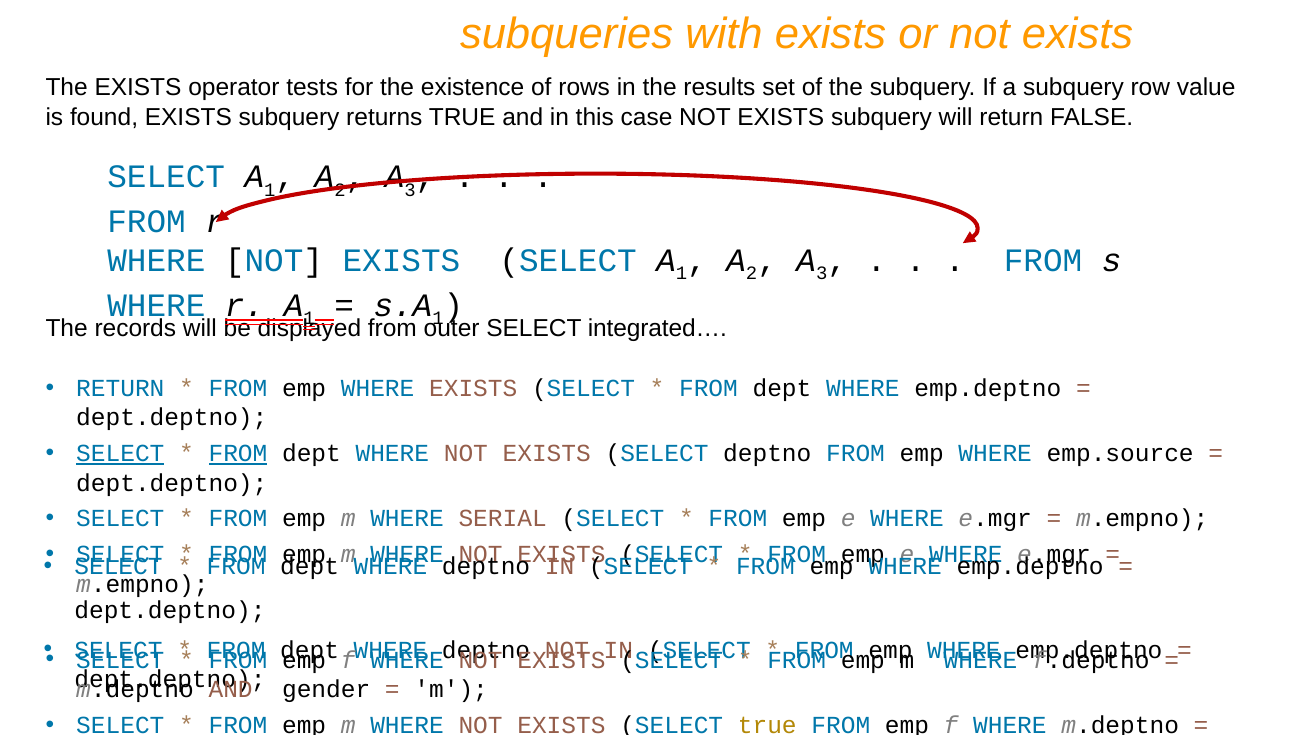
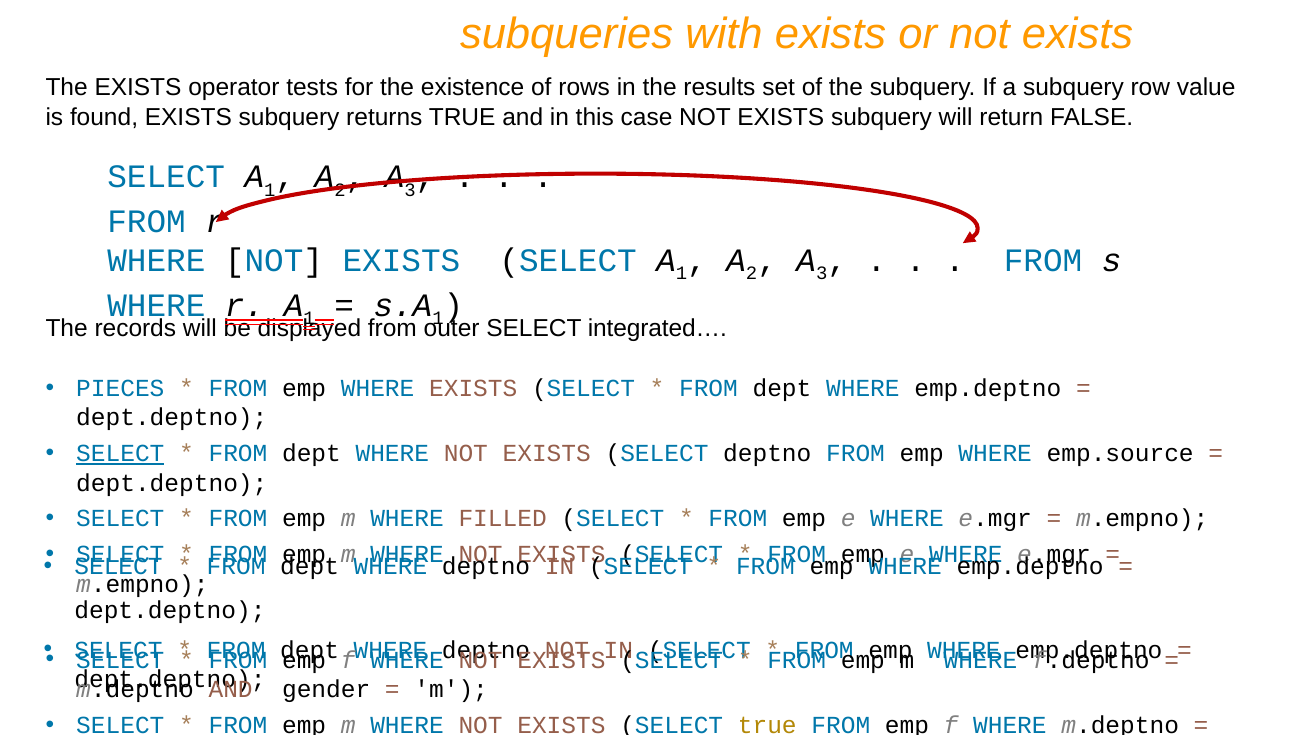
RETURN at (120, 388): RETURN -> PIECES
FROM at (238, 454) underline: present -> none
SERIAL: SERIAL -> FILLED
